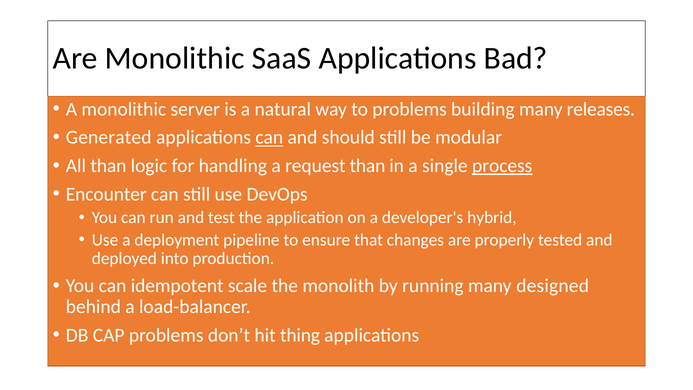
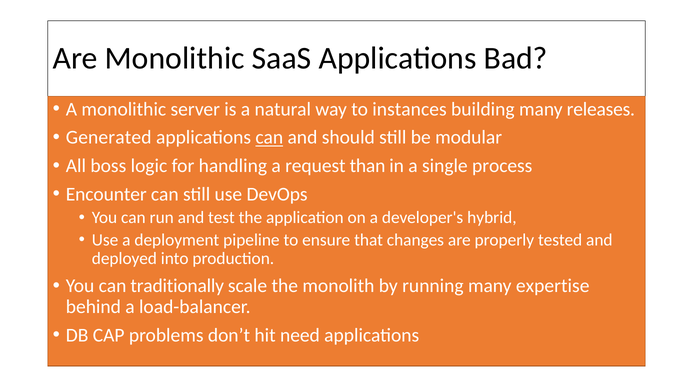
to problems: problems -> instances
All than: than -> boss
process underline: present -> none
idempotent: idempotent -> traditionally
designed: designed -> expertise
thing: thing -> need
